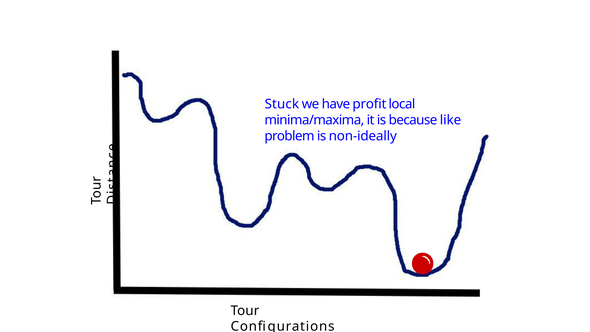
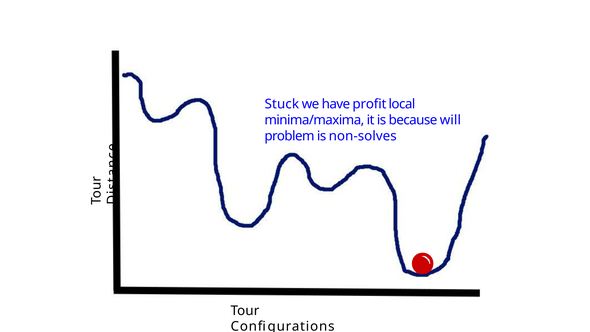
like: like -> will
non-ideally: non-ideally -> non-solves
